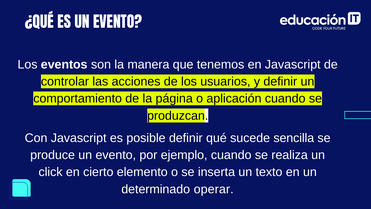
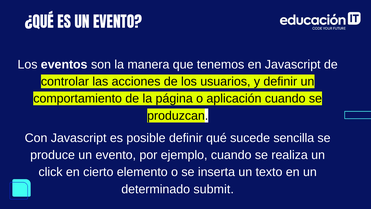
operar: operar -> submit
